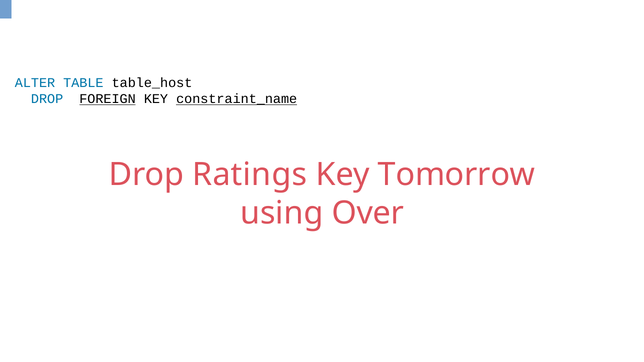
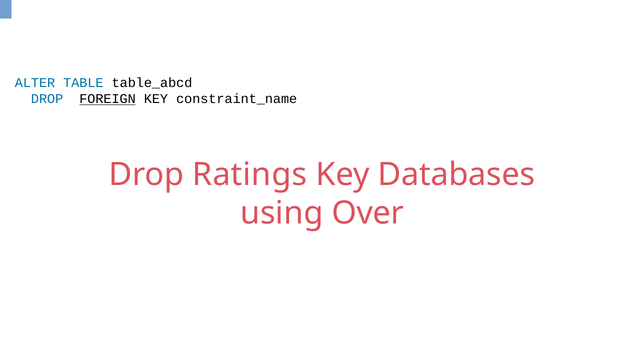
table_host: table_host -> table_abcd
constraint_name underline: present -> none
Tomorrow: Tomorrow -> Databases
